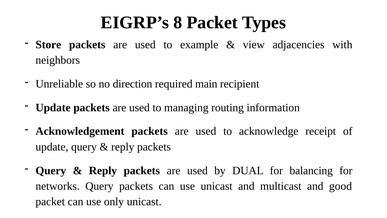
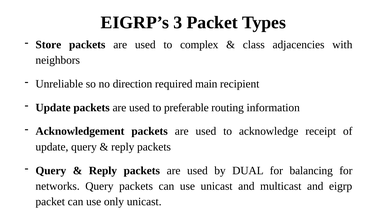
8: 8 -> 3
example: example -> complex
view: view -> class
managing: managing -> preferable
good: good -> eigrp
